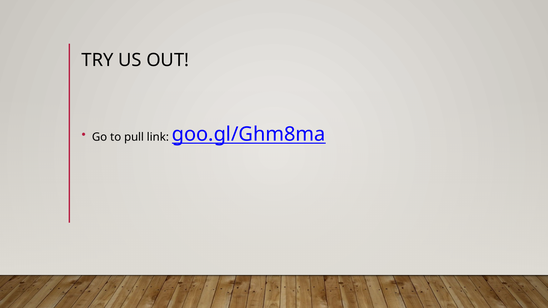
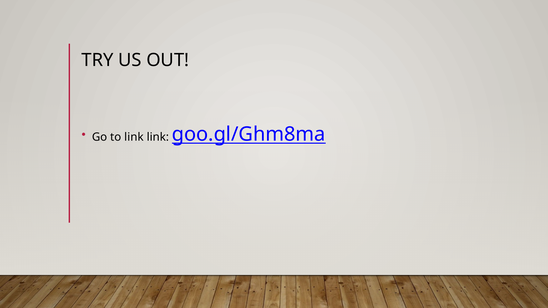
to pull: pull -> link
